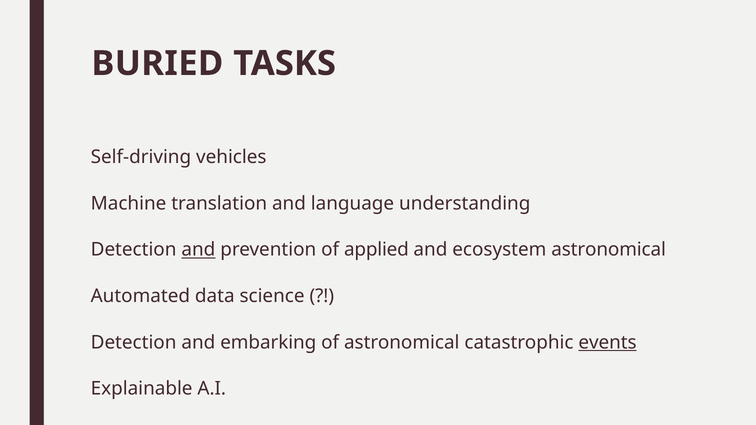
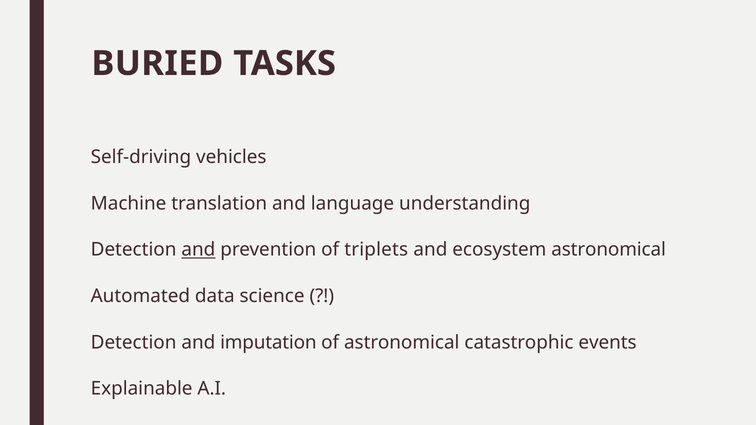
applied: applied -> triplets
embarking: embarking -> imputation
events underline: present -> none
